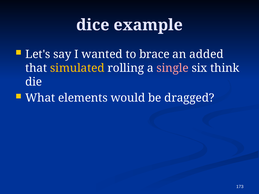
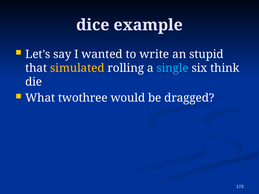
brace: brace -> write
added: added -> stupid
single colour: pink -> light blue
elements: elements -> twothree
